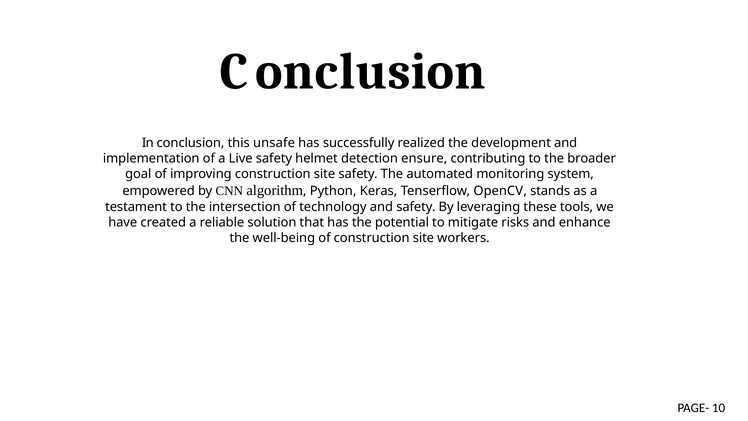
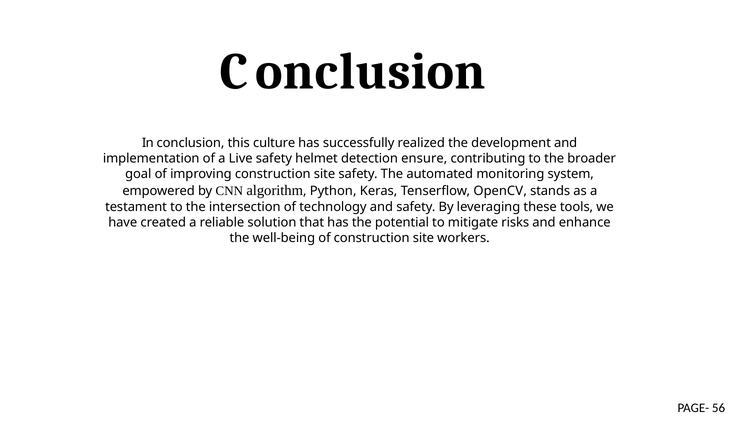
unsafe: unsafe -> culture
10: 10 -> 56
